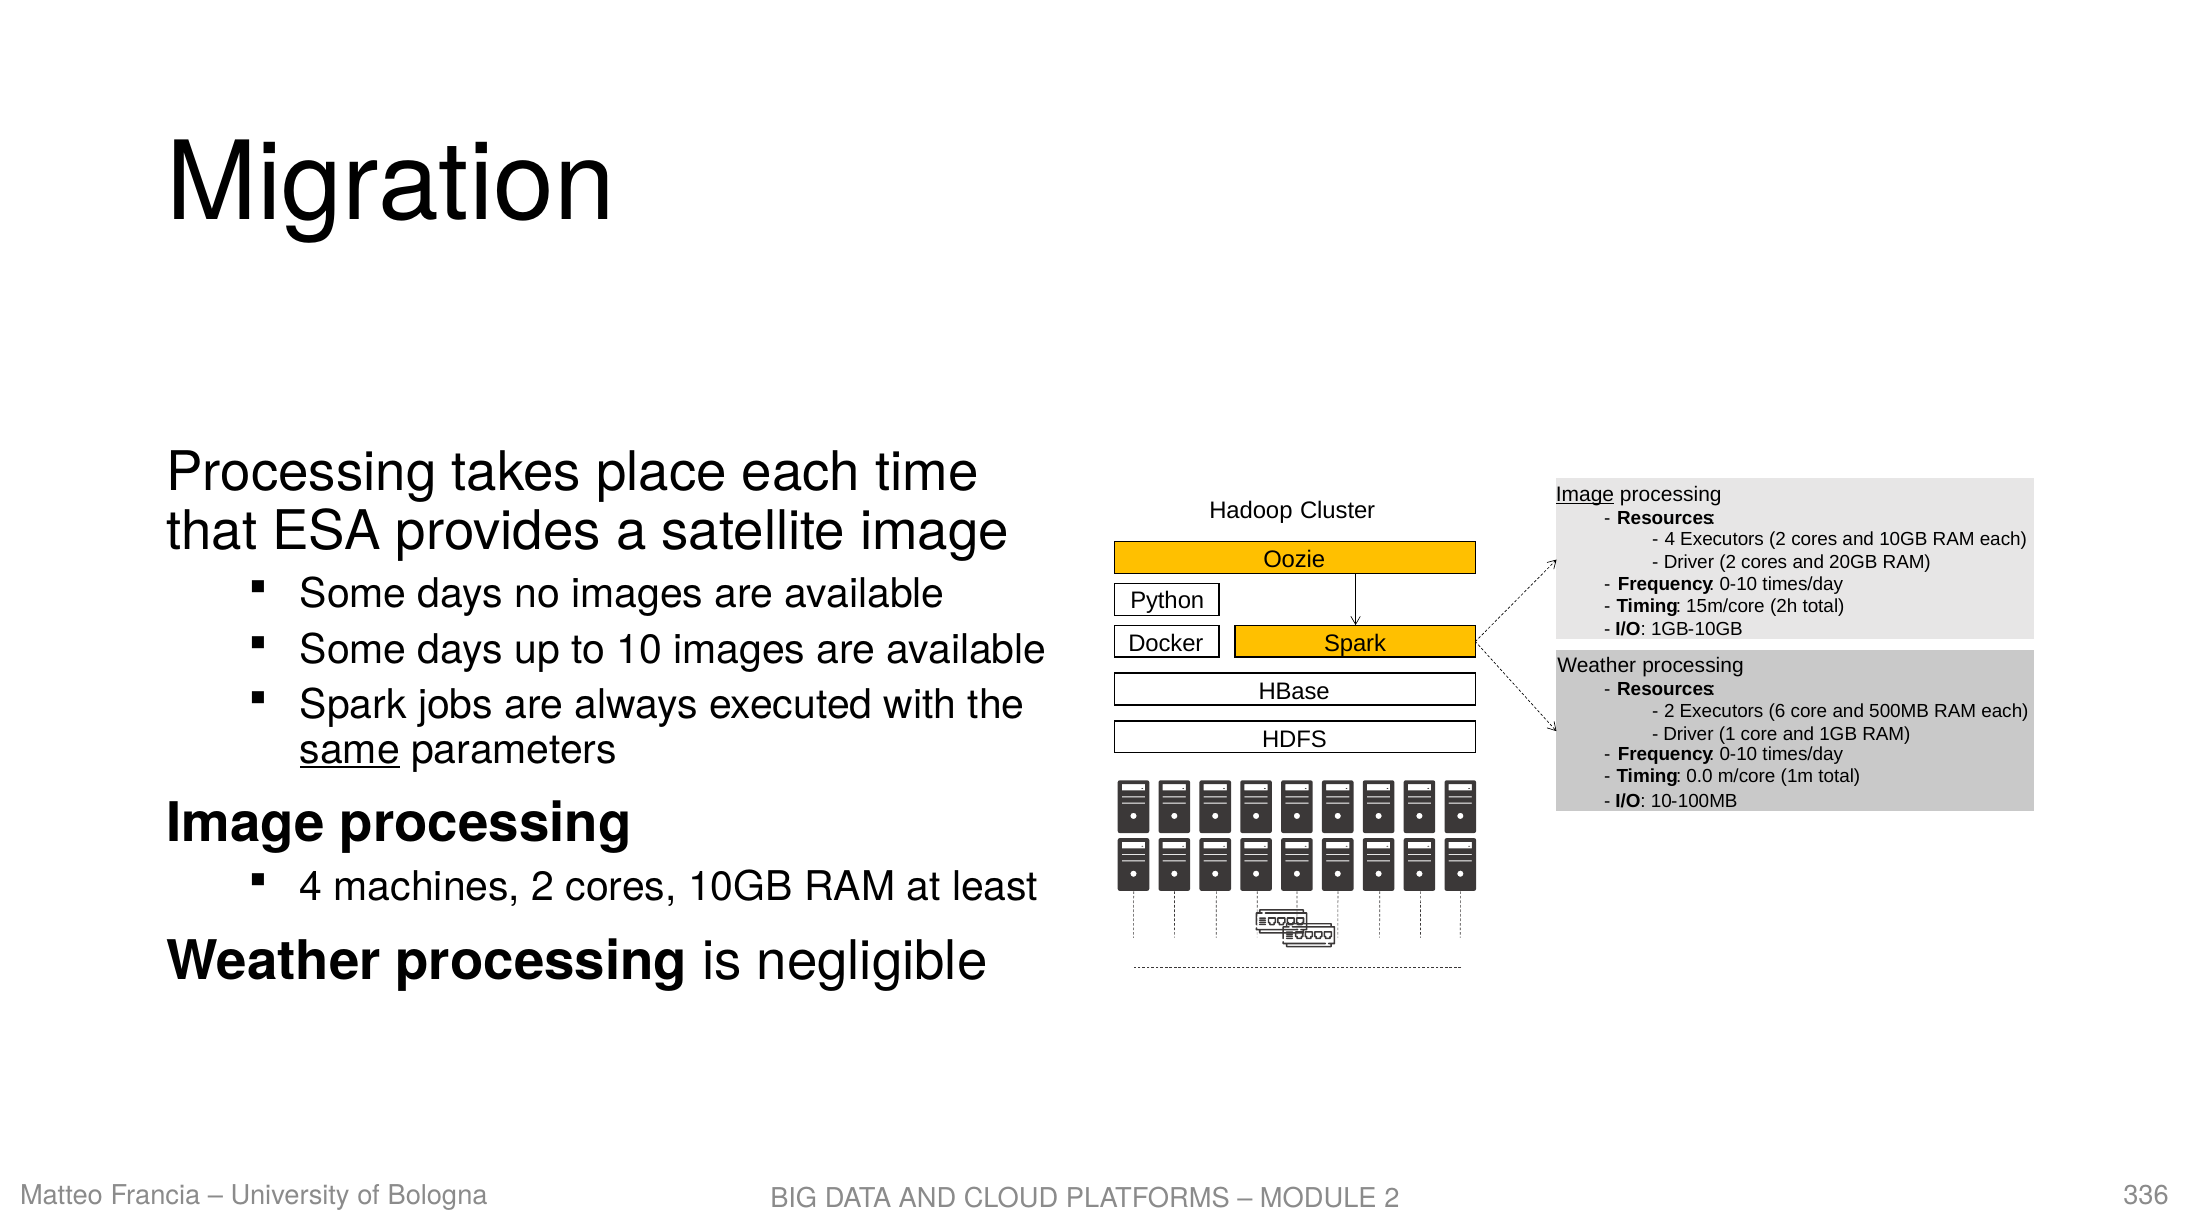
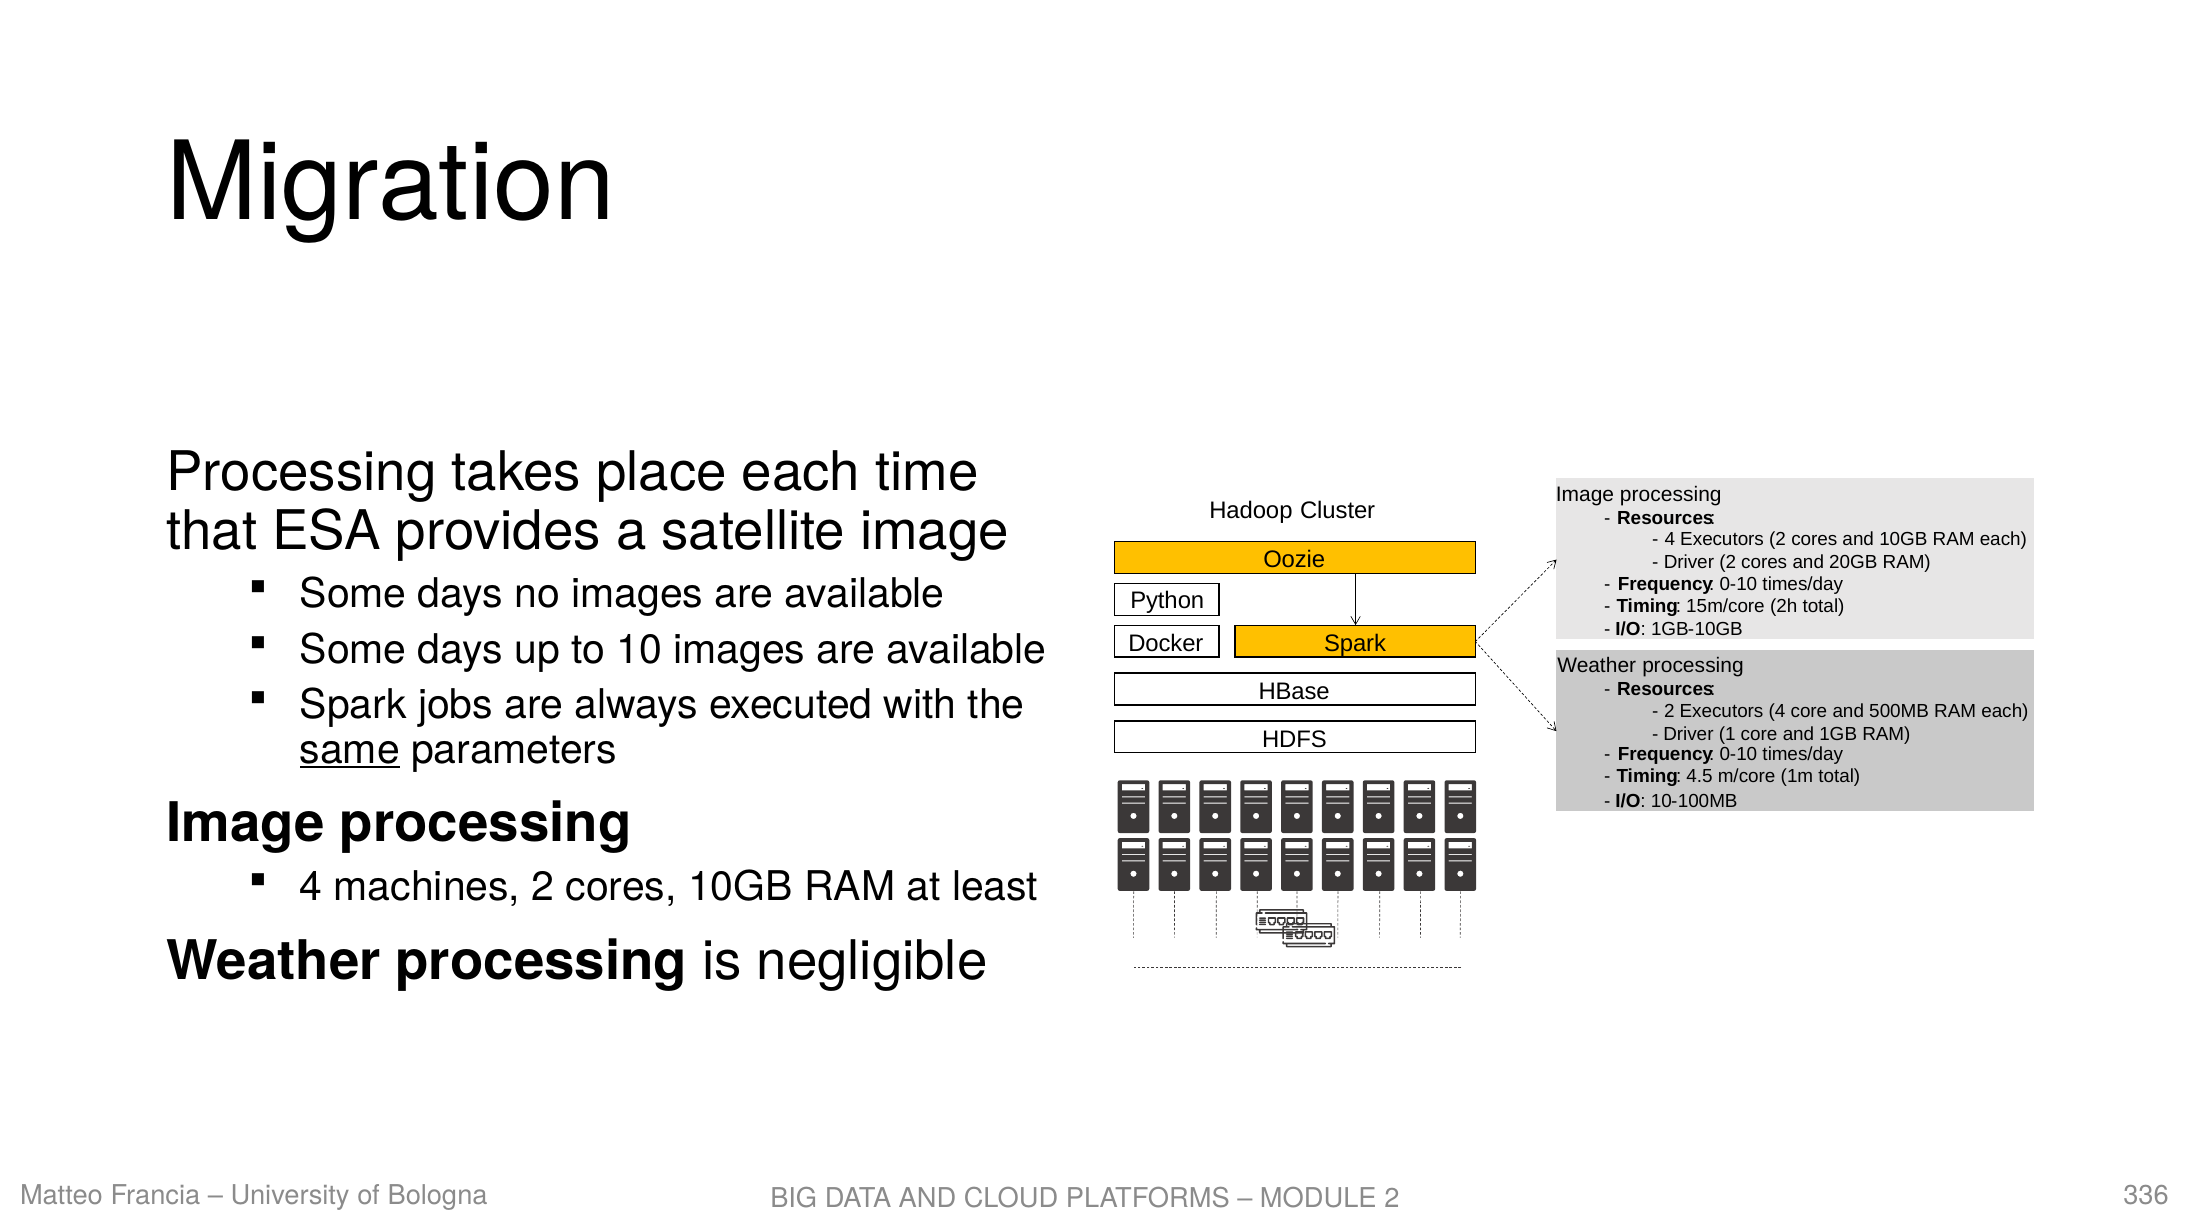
Image at (1585, 494) underline: present -> none
Executors 6: 6 -> 4
0.0: 0.0 -> 4.5
